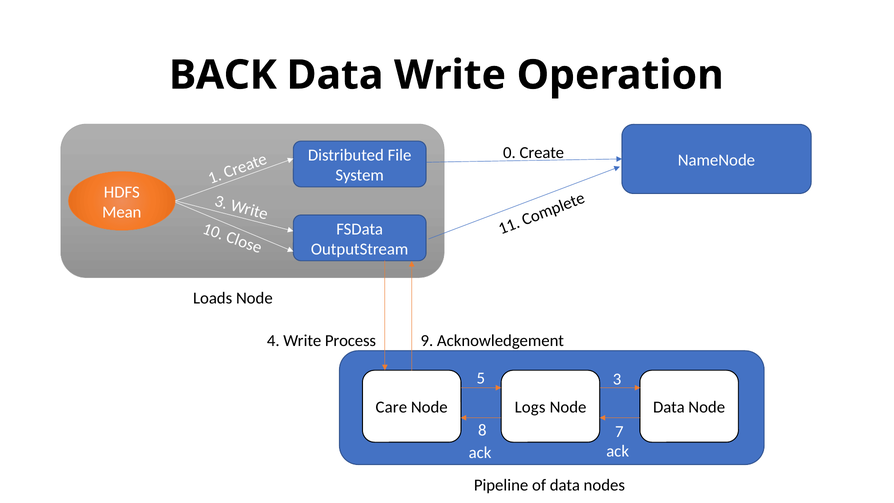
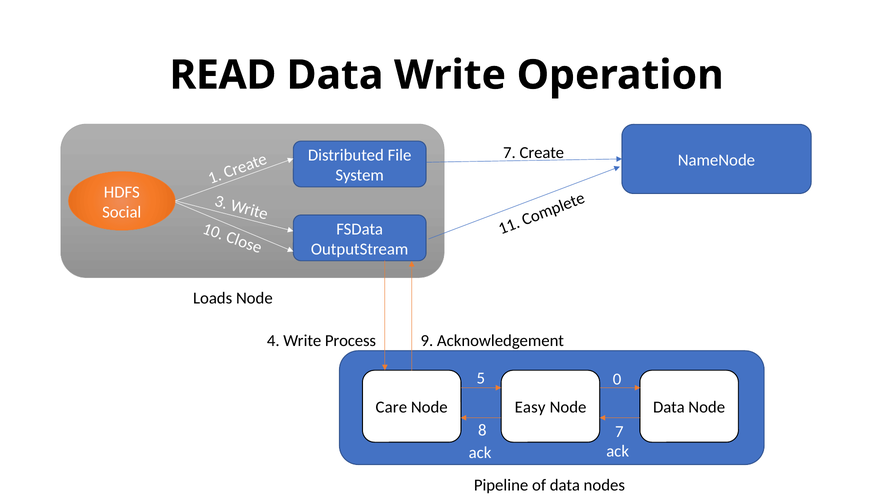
BACK: BACK -> READ
0 at (509, 153): 0 -> 7
Mean: Mean -> Social
5 3: 3 -> 0
Logs: Logs -> Easy
